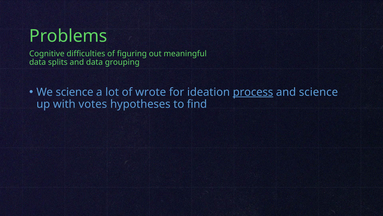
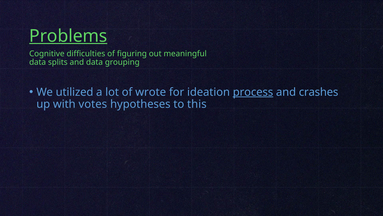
Problems underline: none -> present
We science: science -> utilized
and science: science -> crashes
find: find -> this
